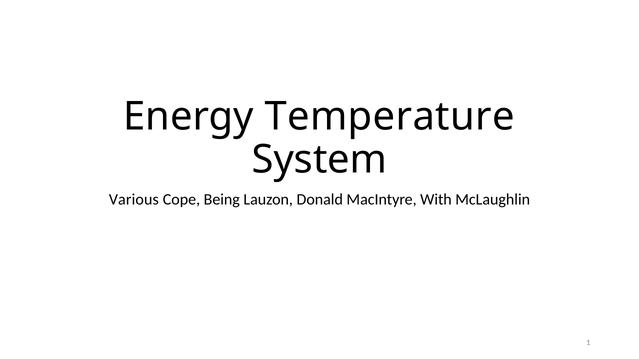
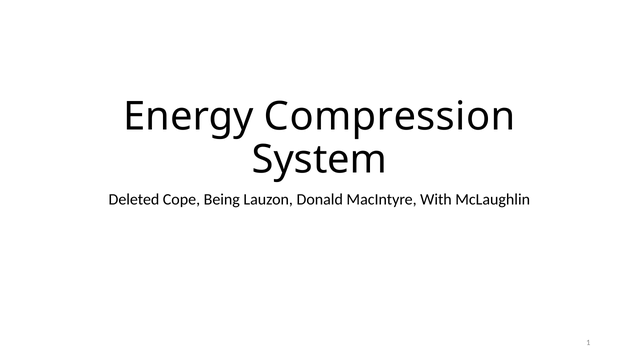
Temperature: Temperature -> Compression
Various: Various -> Deleted
